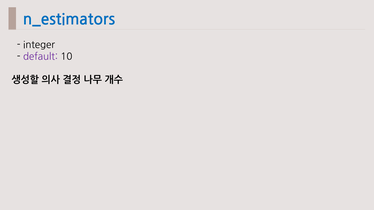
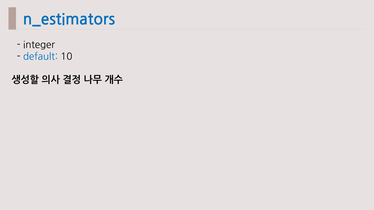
default colour: purple -> blue
